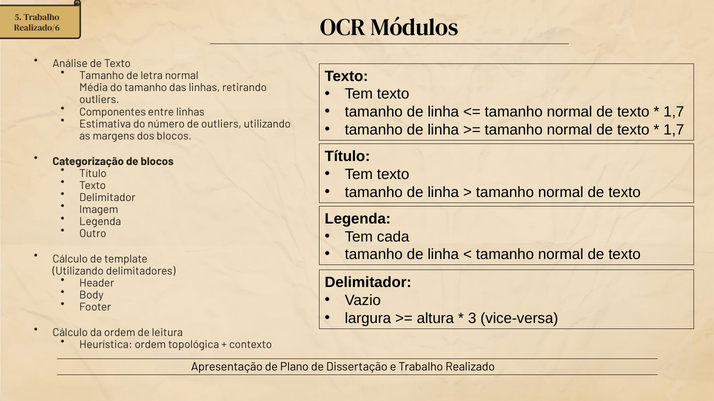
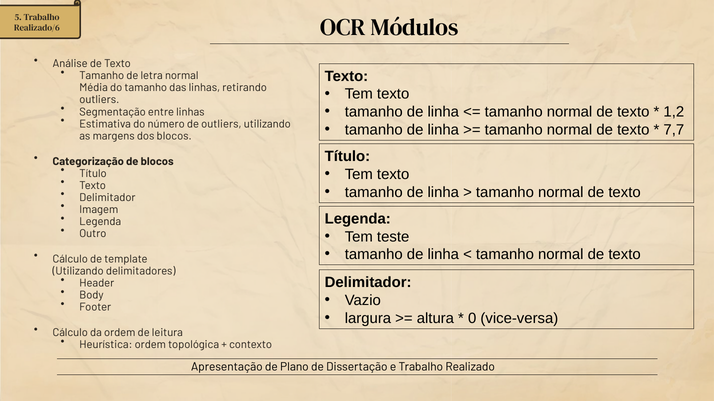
1,7 at (674, 112): 1,7 -> 1,2
Componentes: Componentes -> Segmentação
1,7 at (674, 130): 1,7 -> 7,7
cada: cada -> teste
3: 3 -> 0
